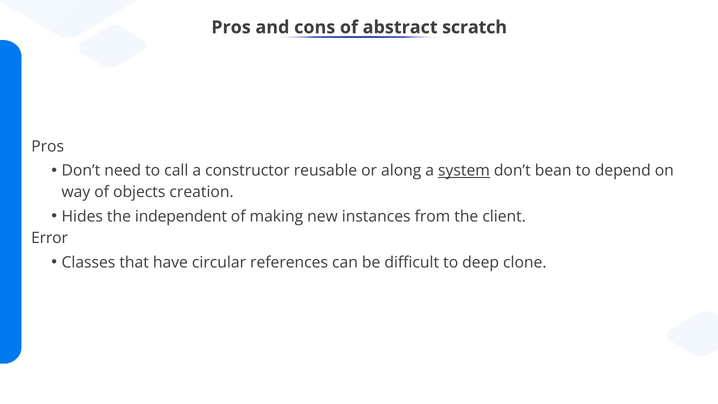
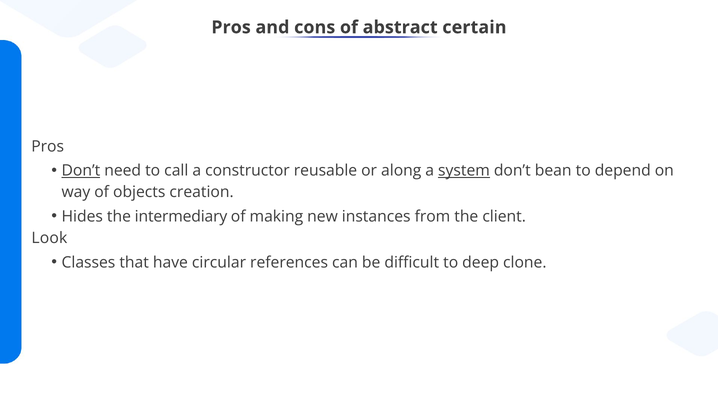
scratch: scratch -> certain
Don’t at (81, 171) underline: none -> present
independent: independent -> intermediary
Error: Error -> Look
